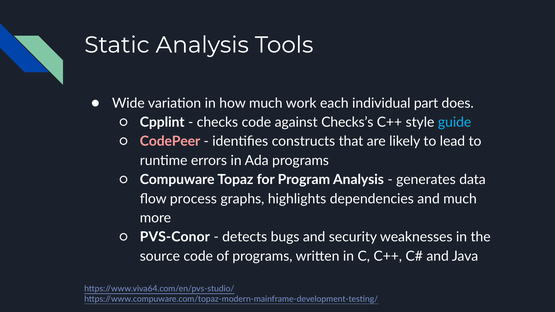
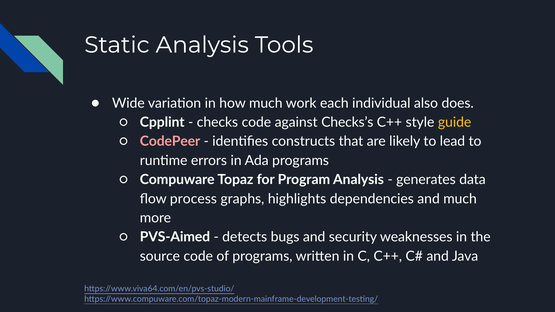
part: part -> also
guide colour: light blue -> yellow
PVS-Conor: PVS-Conor -> PVS-Aimed
